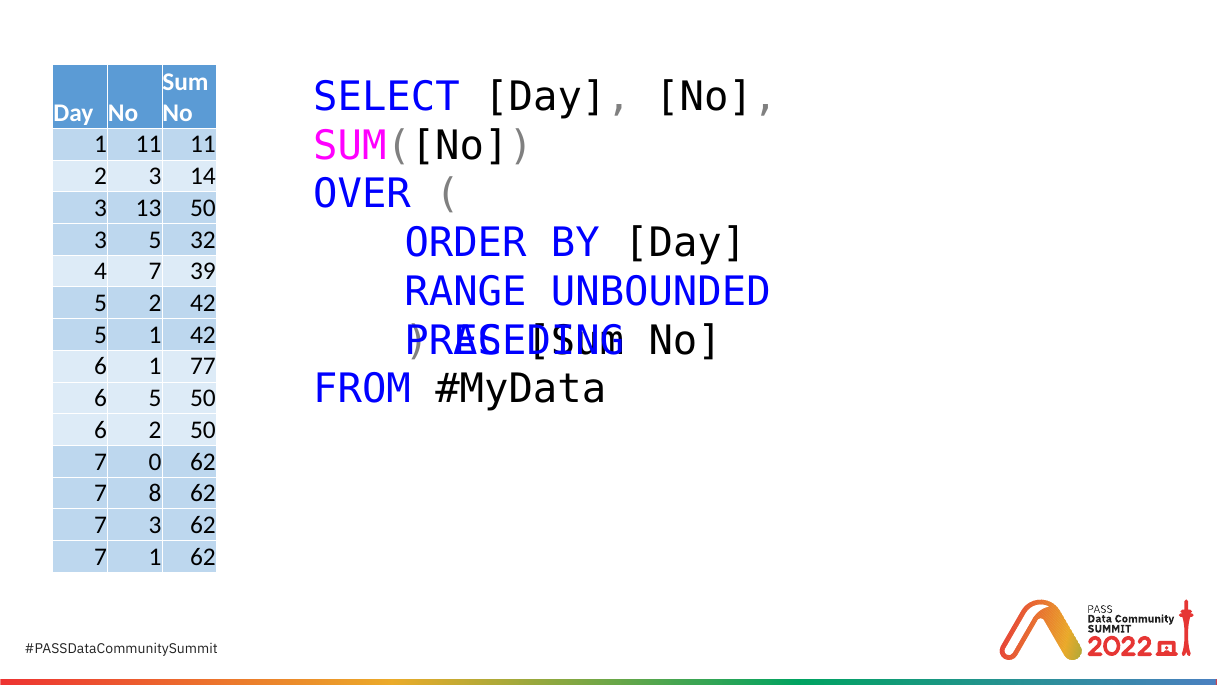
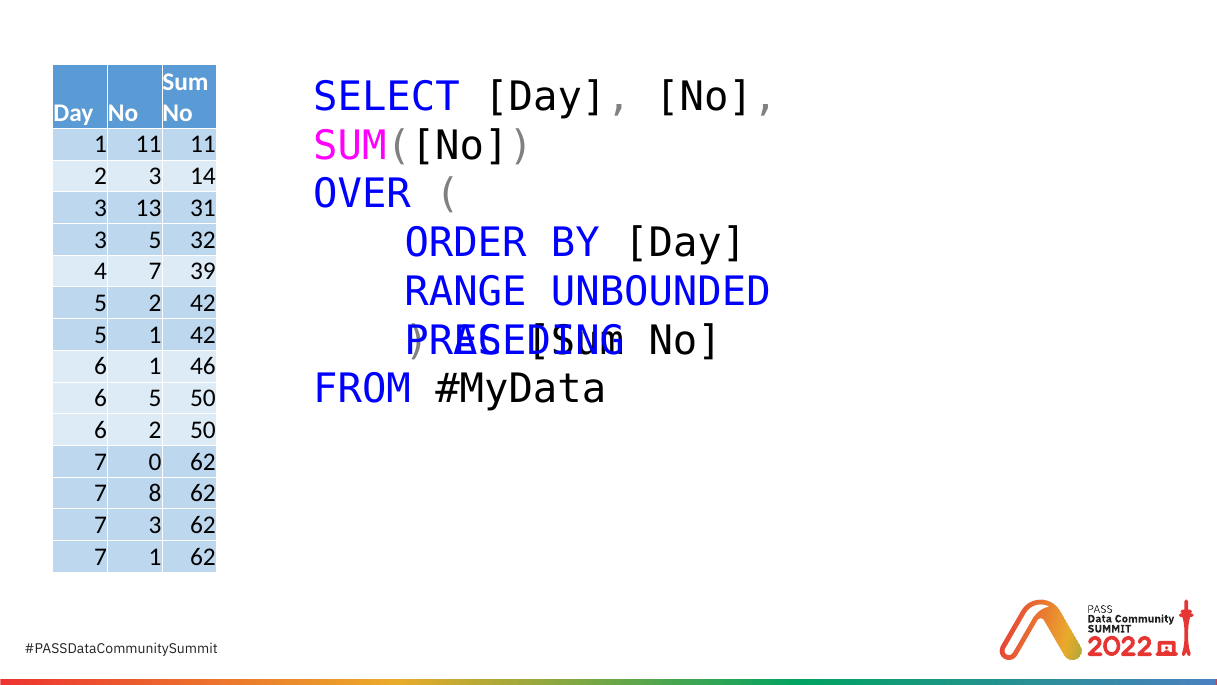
13 50: 50 -> 31
77: 77 -> 46
